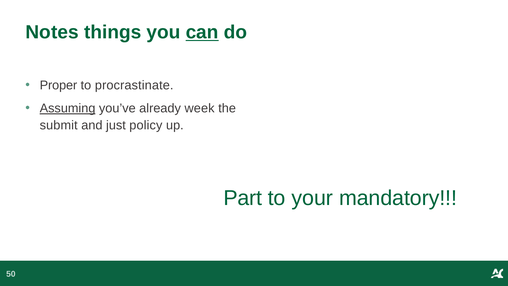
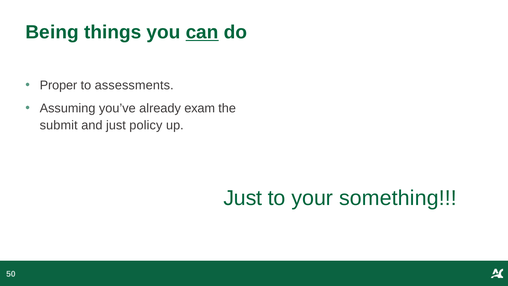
Notes: Notes -> Being
procrastinate: procrastinate -> assessments
Assuming underline: present -> none
week: week -> exam
Part at (243, 198): Part -> Just
mandatory: mandatory -> something
